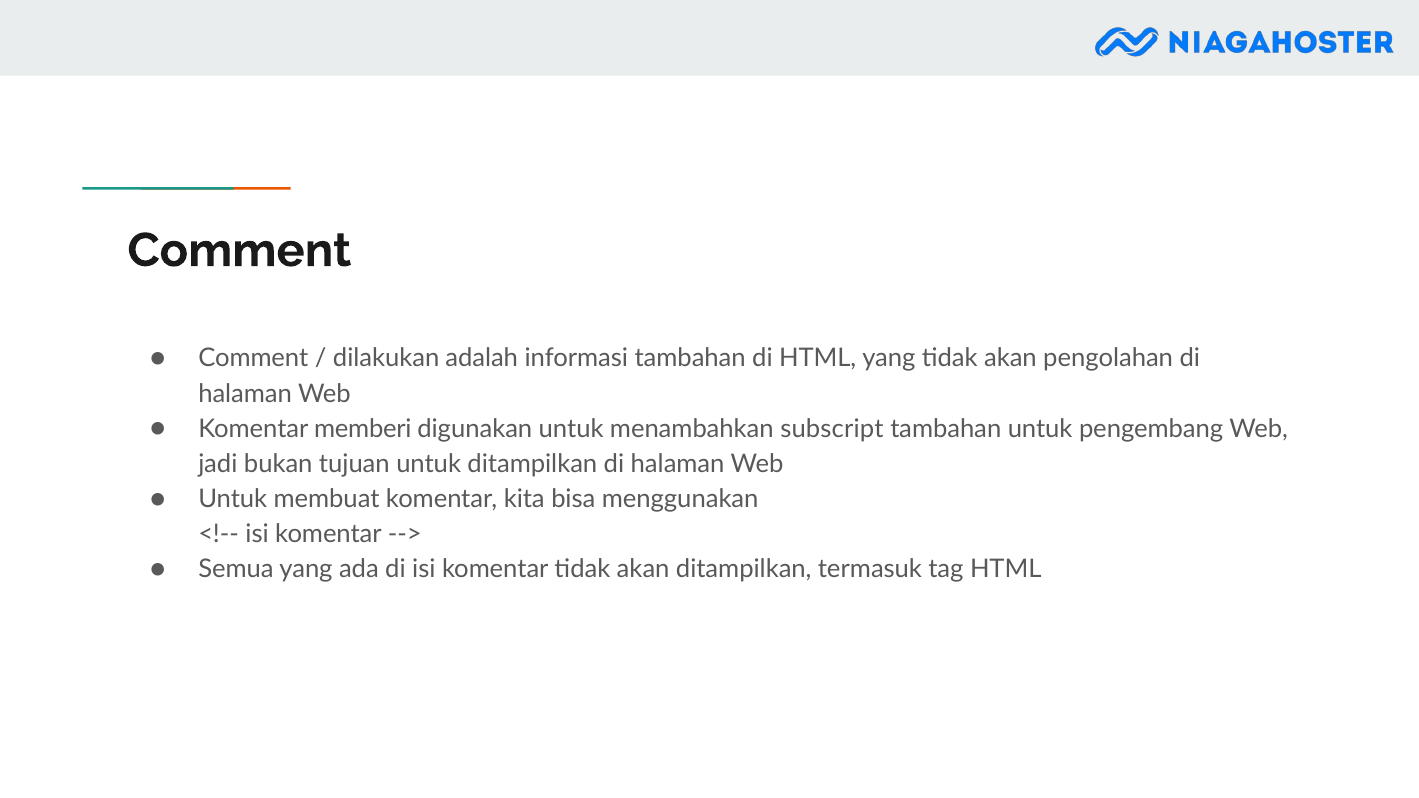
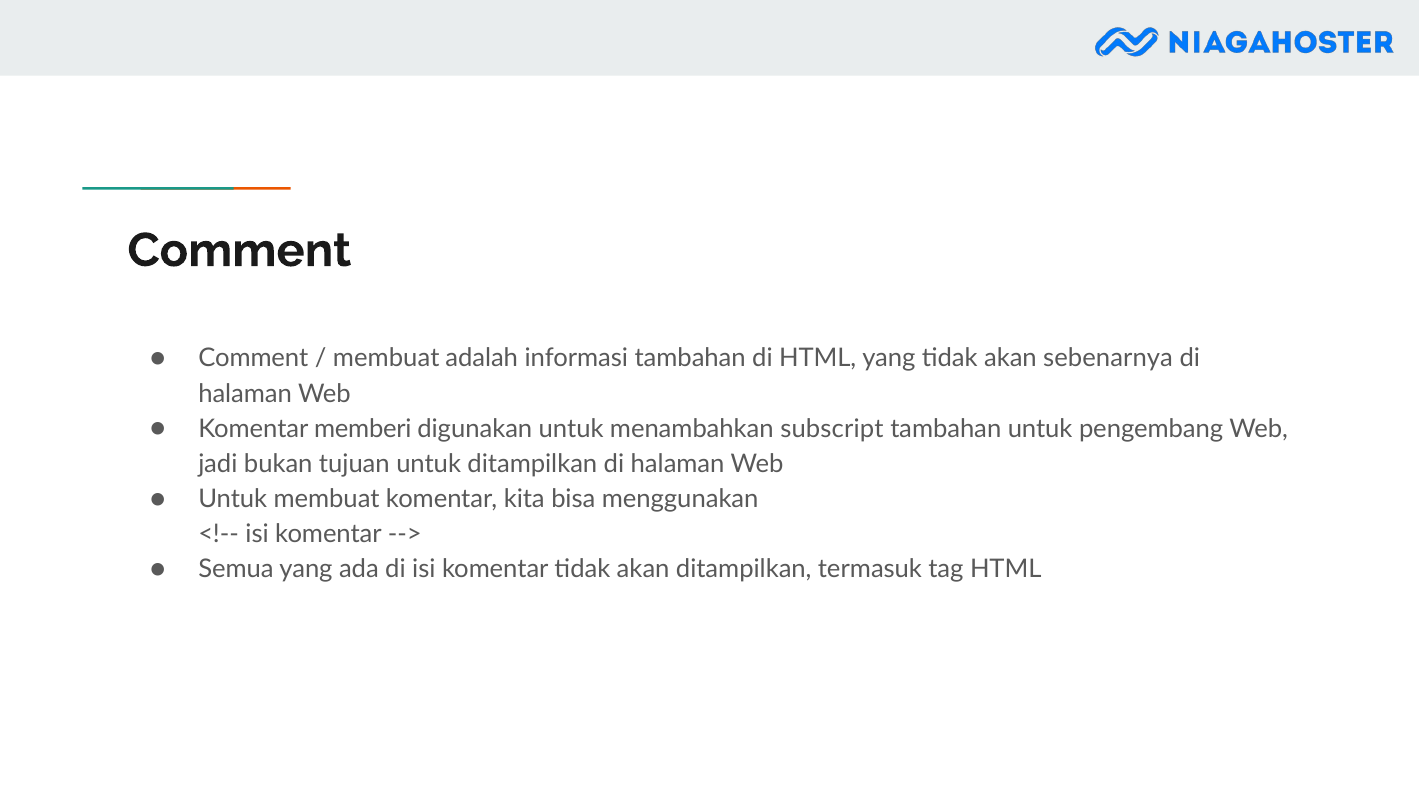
dilakukan at (386, 358): dilakukan -> membuat
pengolahan: pengolahan -> sebenarnya
